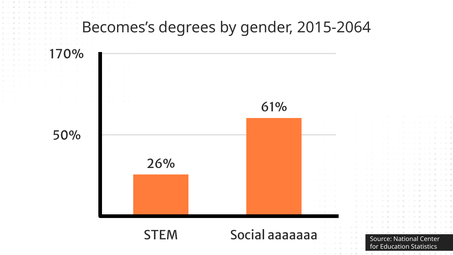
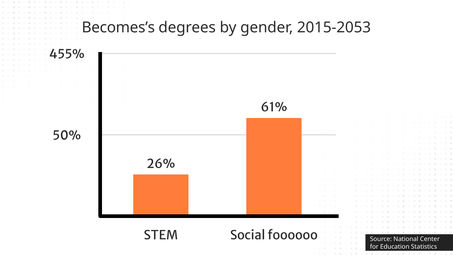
2015-2064: 2015-2064 -> 2015-2053
170%: 170% -> 455%
aaaaaaa: aaaaaaa -> foooooo
